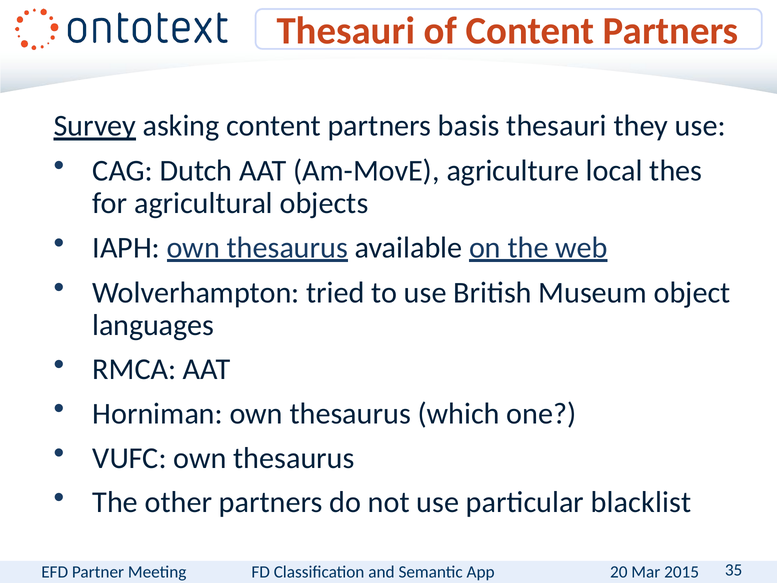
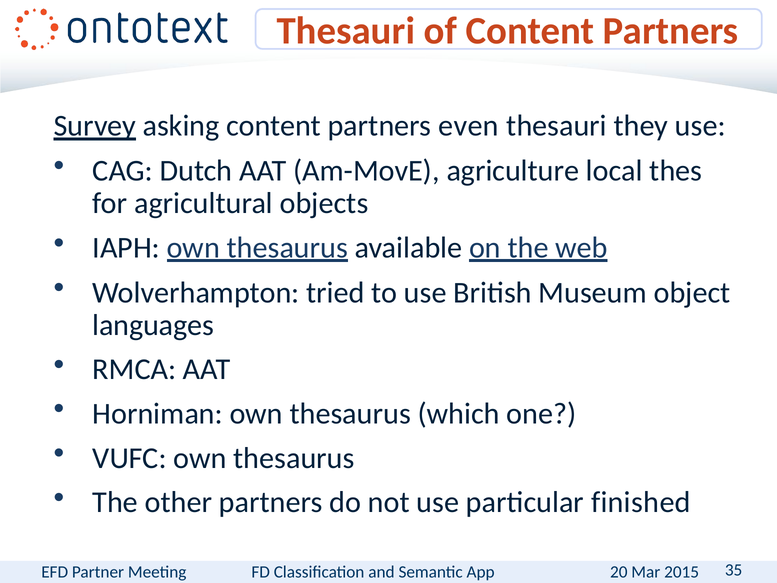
basis: basis -> even
blacklist: blacklist -> finished
